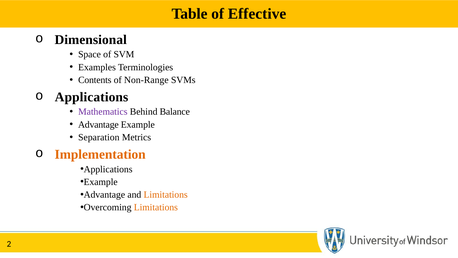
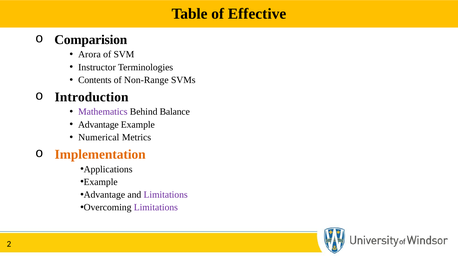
Dimensional: Dimensional -> Comparision
Space: Space -> Arora
Examples: Examples -> Instructor
Applications at (92, 97): Applications -> Introduction
Separation: Separation -> Numerical
Limitations at (166, 194) colour: orange -> purple
Limitations at (156, 207) colour: orange -> purple
